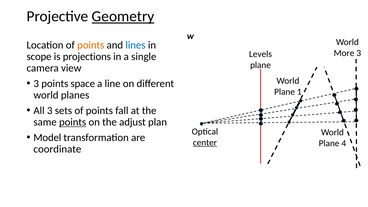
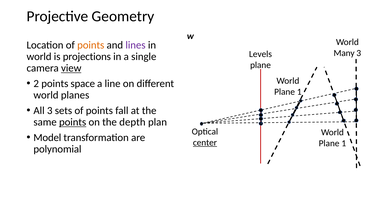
Geometry underline: present -> none
lines colour: blue -> purple
More: More -> Many
scope at (39, 57): scope -> world
view underline: none -> present
3 at (36, 84): 3 -> 2
adjust: adjust -> depth
4 at (344, 143): 4 -> 1
coordinate: coordinate -> polynomial
